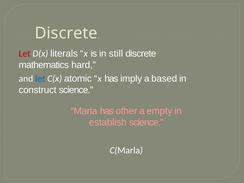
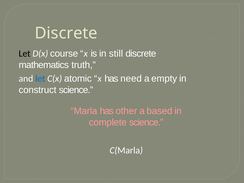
Let at (25, 53) colour: red -> black
literals: literals -> course
hard: hard -> truth
imply: imply -> need
based: based -> empty
empty: empty -> based
establish: establish -> complete
